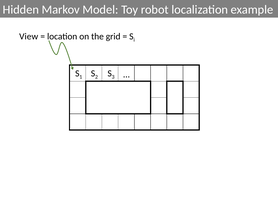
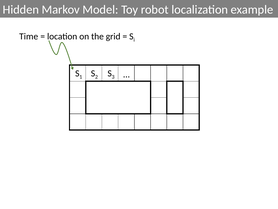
View: View -> Time
